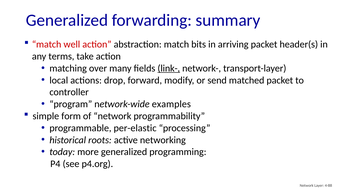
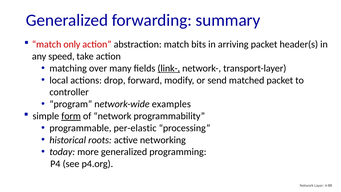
well: well -> only
terms: terms -> speed
form underline: none -> present
